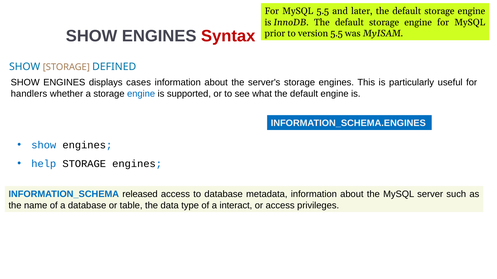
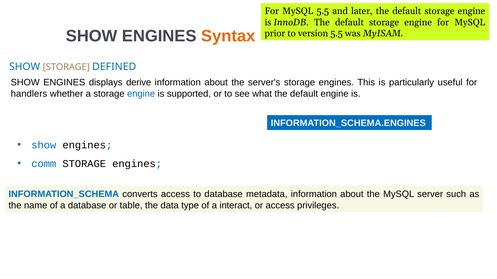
Syntax colour: red -> orange
cases: cases -> derive
help: help -> comm
released: released -> converts
